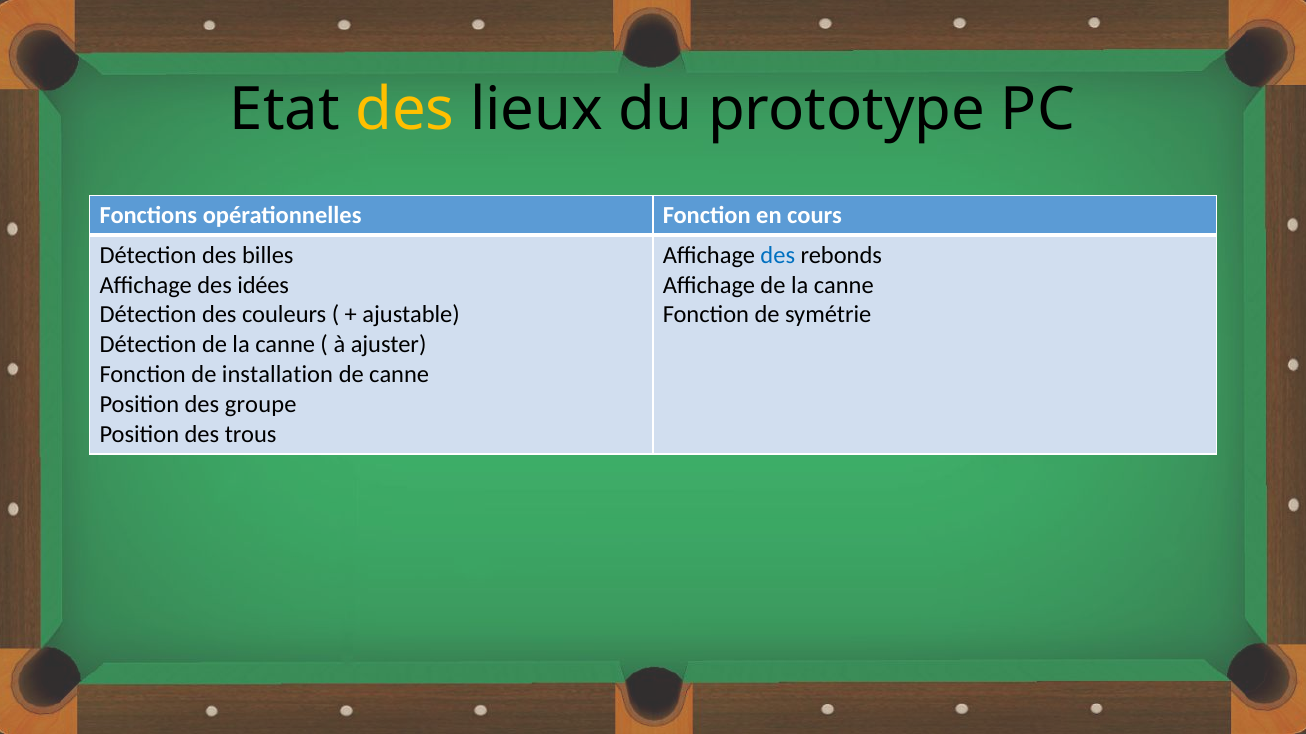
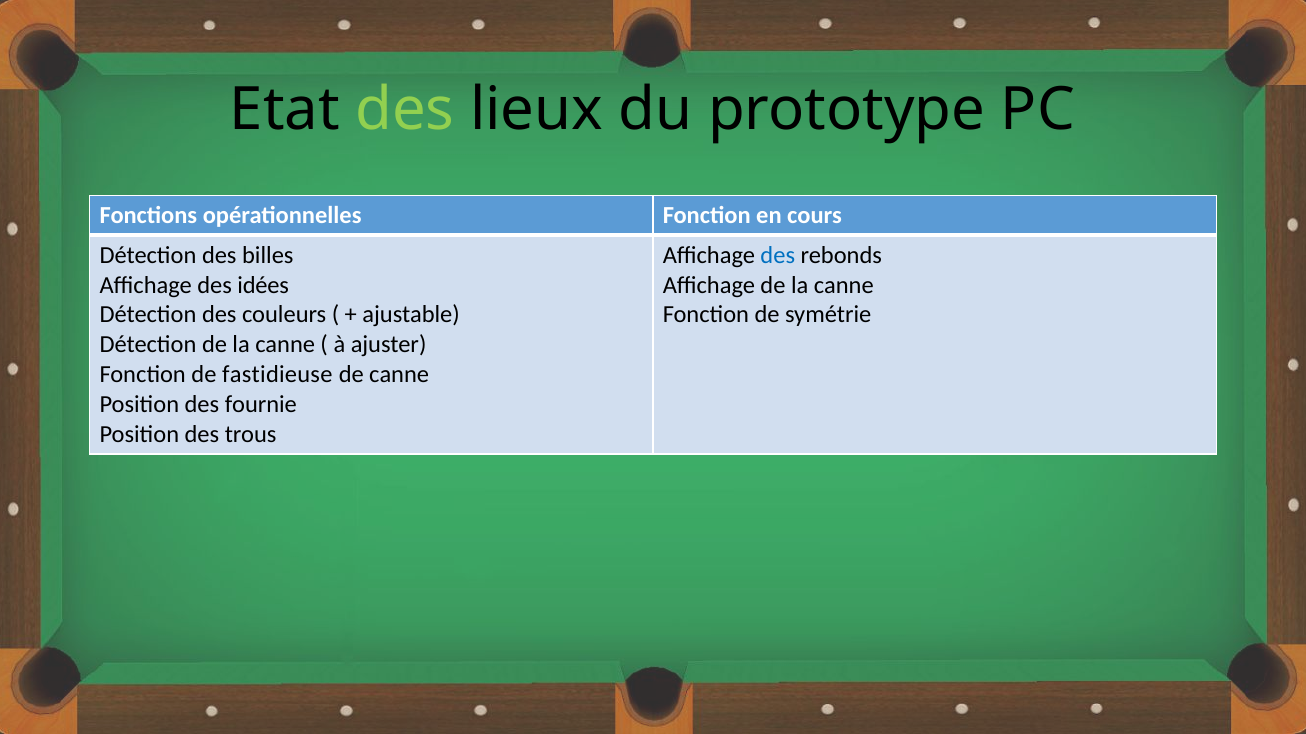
des at (405, 110) colour: yellow -> light green
installation: installation -> fastidieuse
groupe: groupe -> fournie
